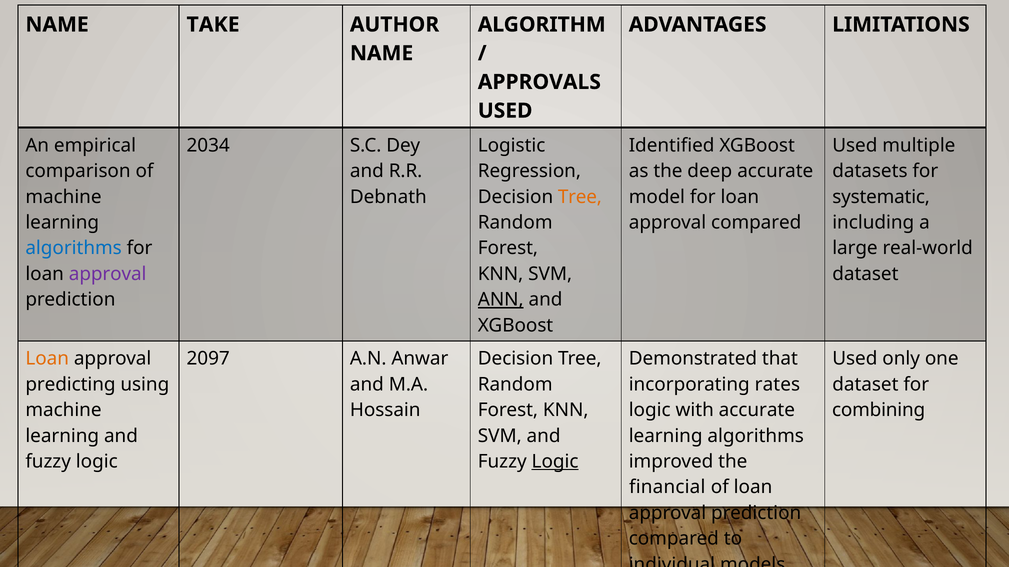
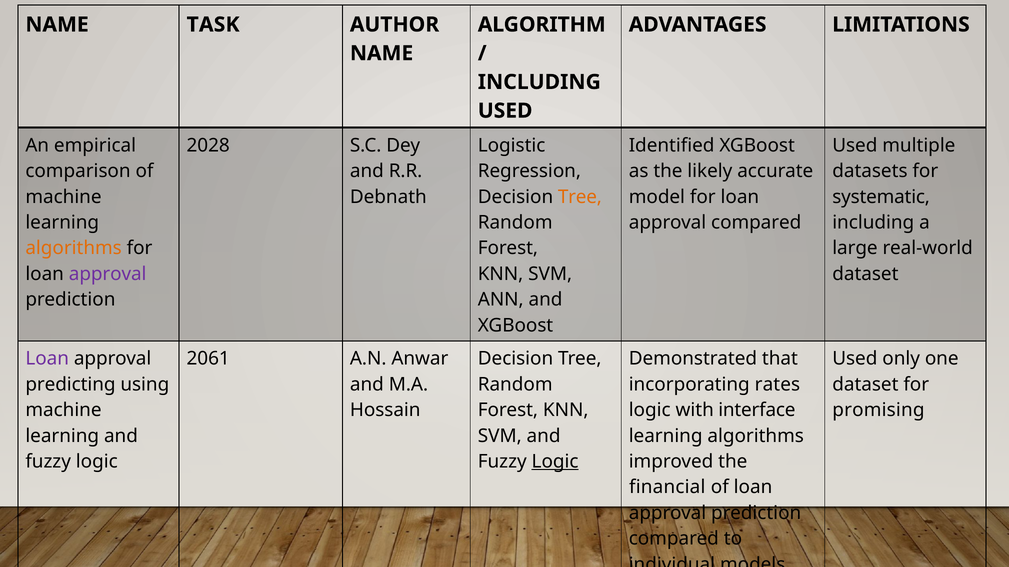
TAKE: TAKE -> TASK
APPROVALS at (539, 82): APPROVALS -> INCLUDING
2034: 2034 -> 2028
deep: deep -> likely
algorithms at (74, 248) colour: blue -> orange
ANN underline: present -> none
Loan at (47, 359) colour: orange -> purple
2097: 2097 -> 2061
with accurate: accurate -> interface
combining: combining -> promising
